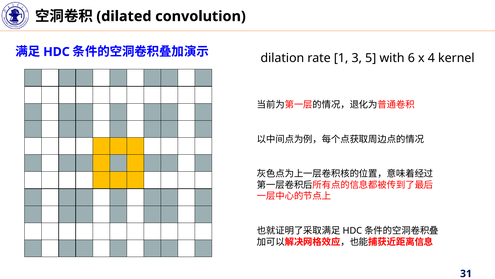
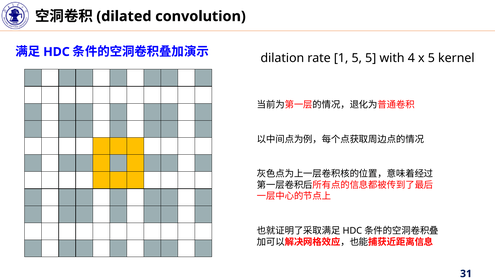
1 3: 3 -> 5
6: 6 -> 4
x 4: 4 -> 5
